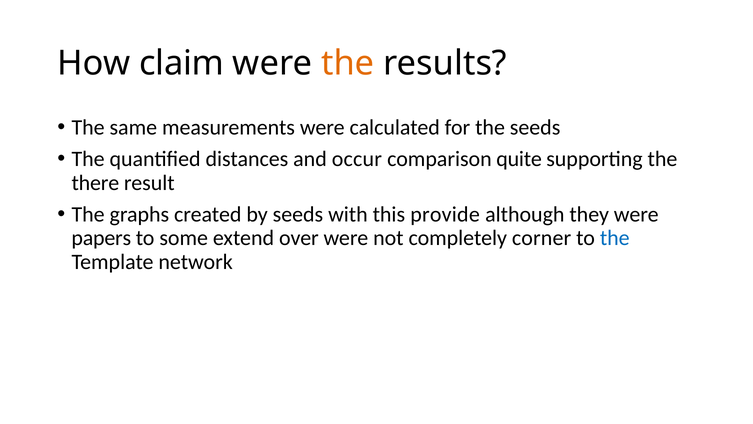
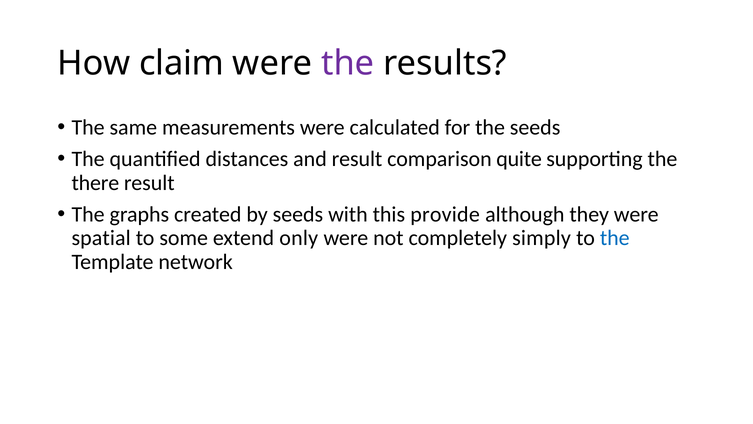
the at (348, 63) colour: orange -> purple
and occur: occur -> result
papers: papers -> spatial
over: over -> only
corner: corner -> simply
